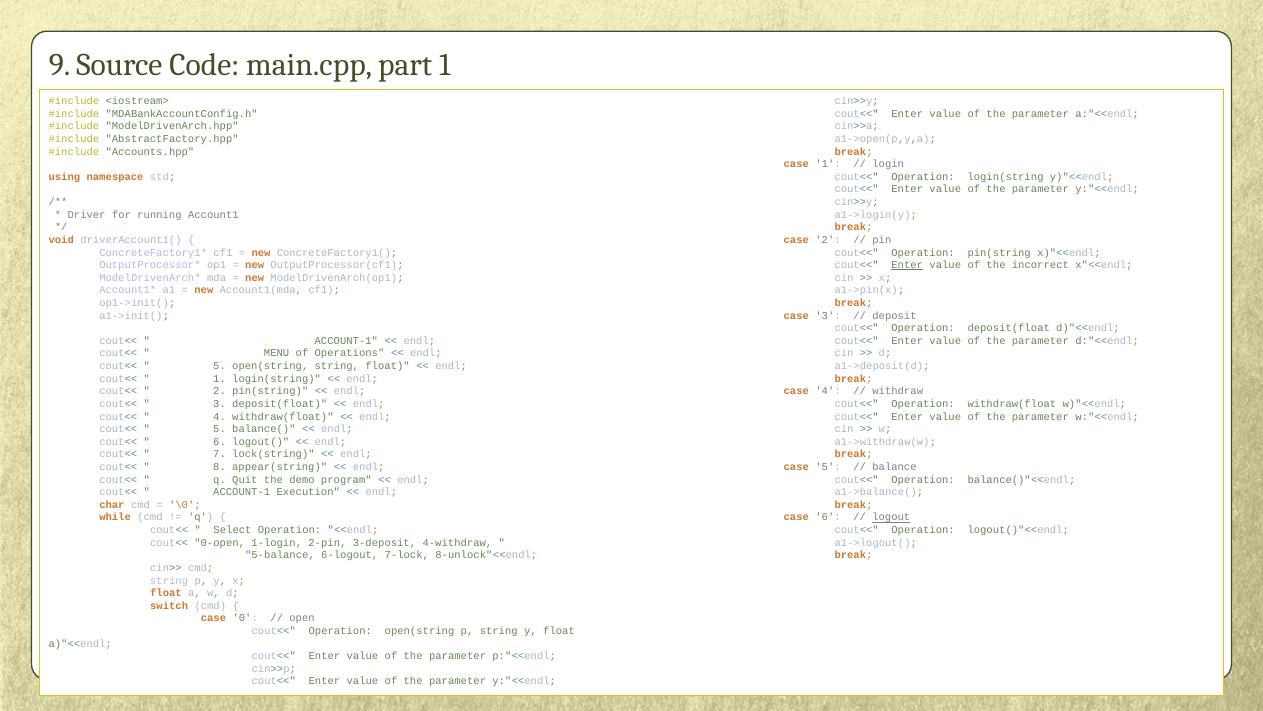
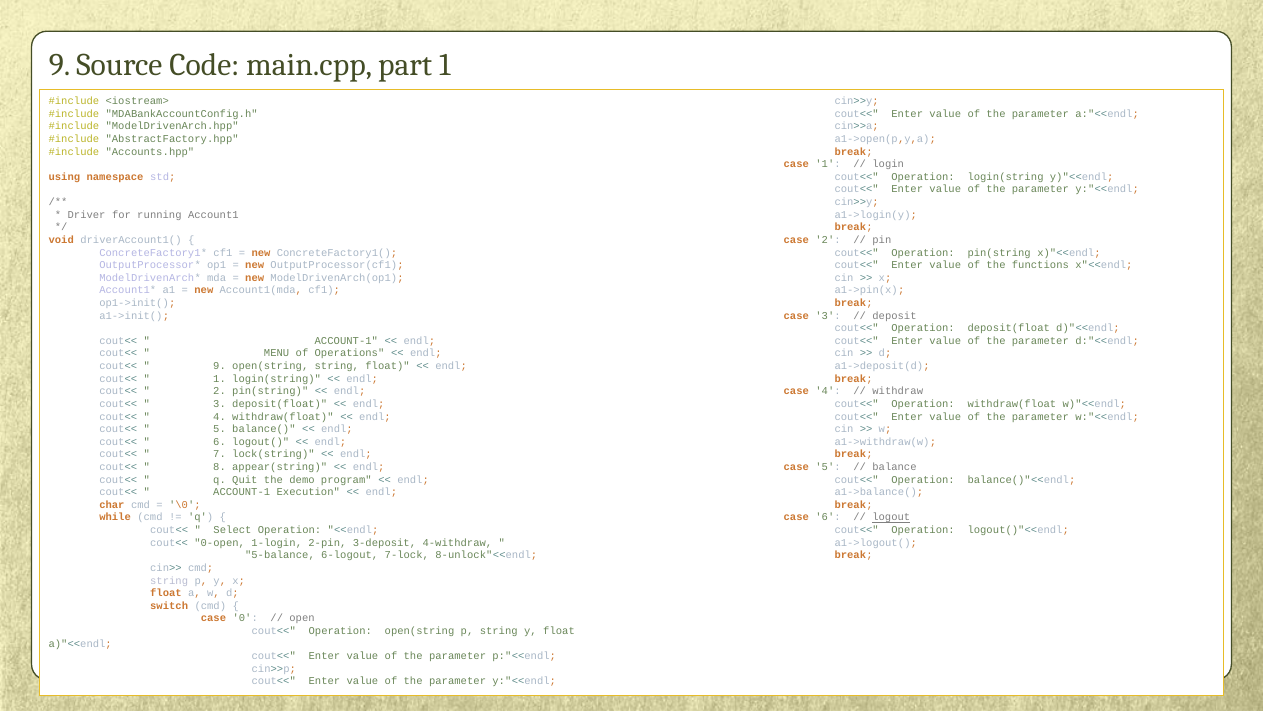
Enter at (907, 265) underline: present -> none
incorrect: incorrect -> functions
5 at (220, 366): 5 -> 9
